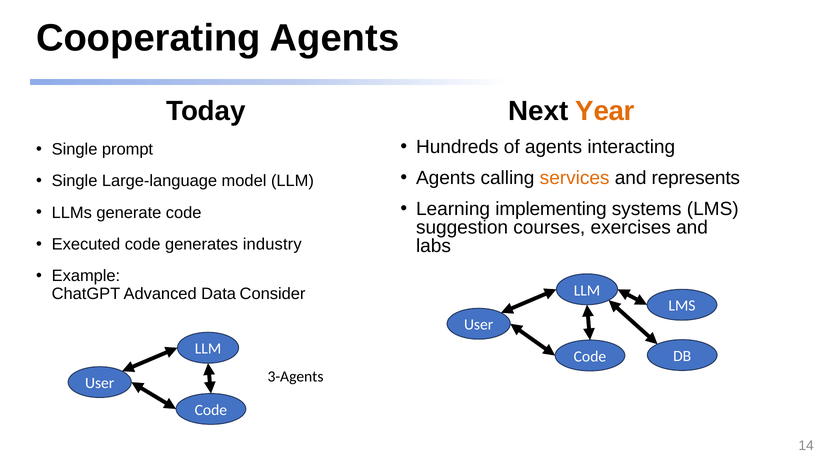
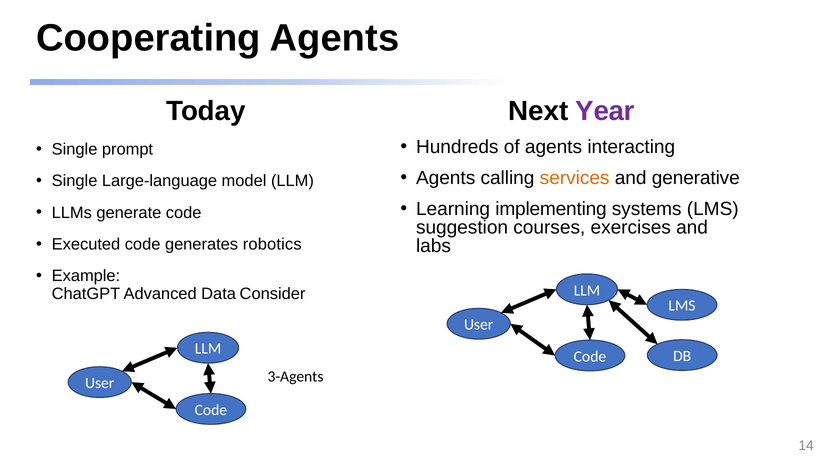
Year colour: orange -> purple
represents: represents -> generative
industry: industry -> robotics
